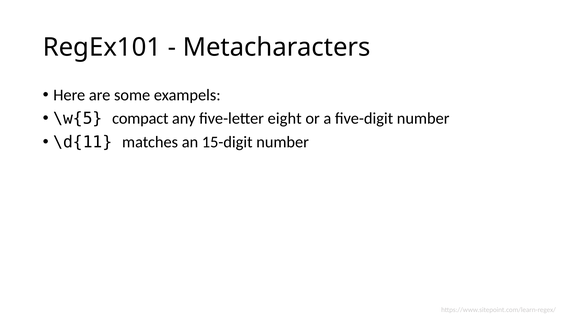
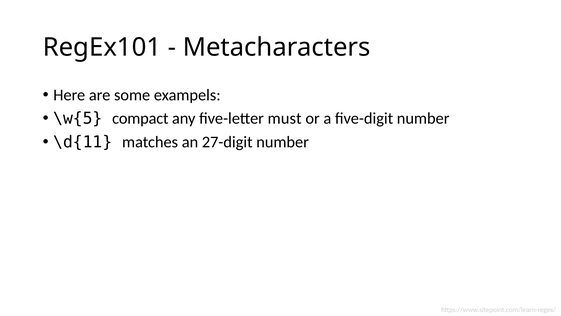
eight: eight -> must
15-digit: 15-digit -> 27-digit
